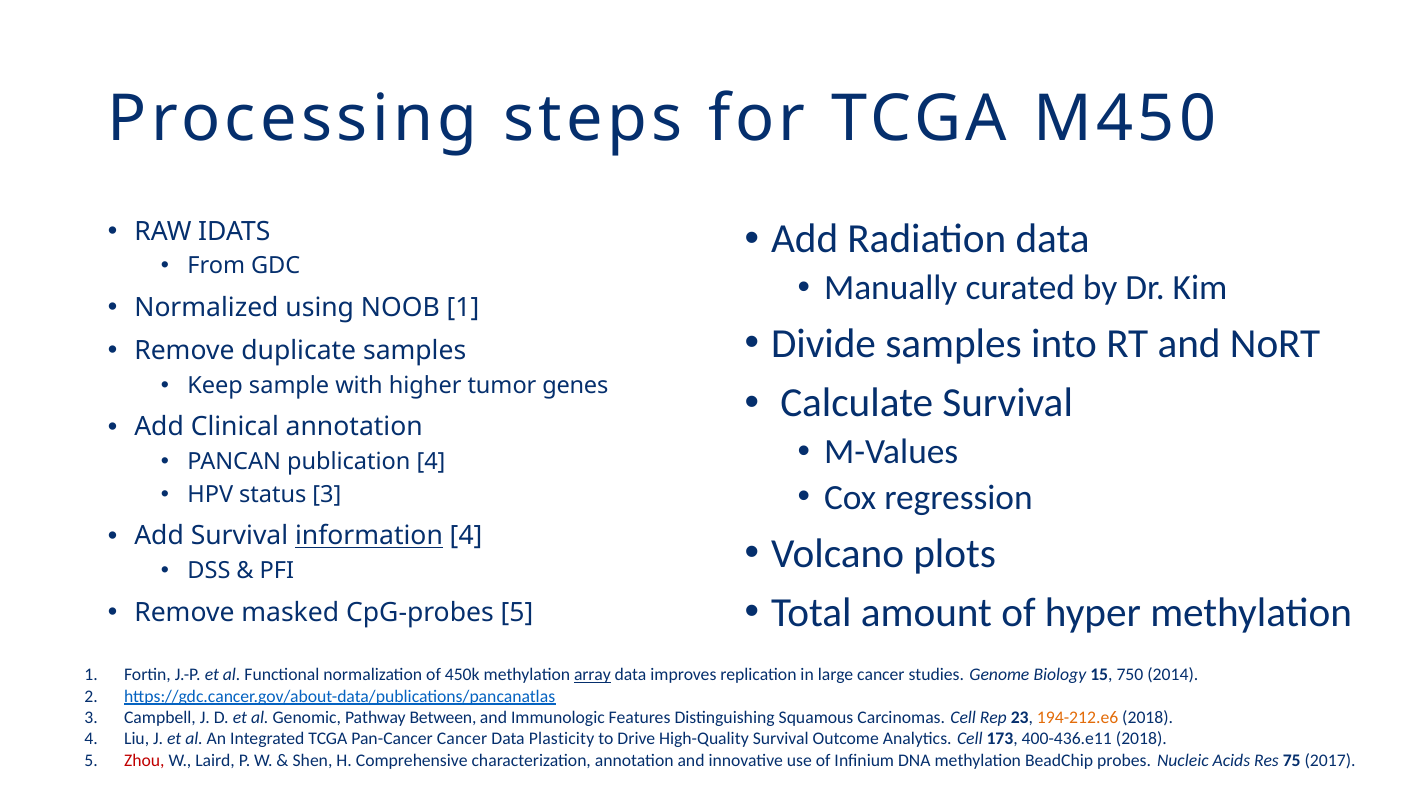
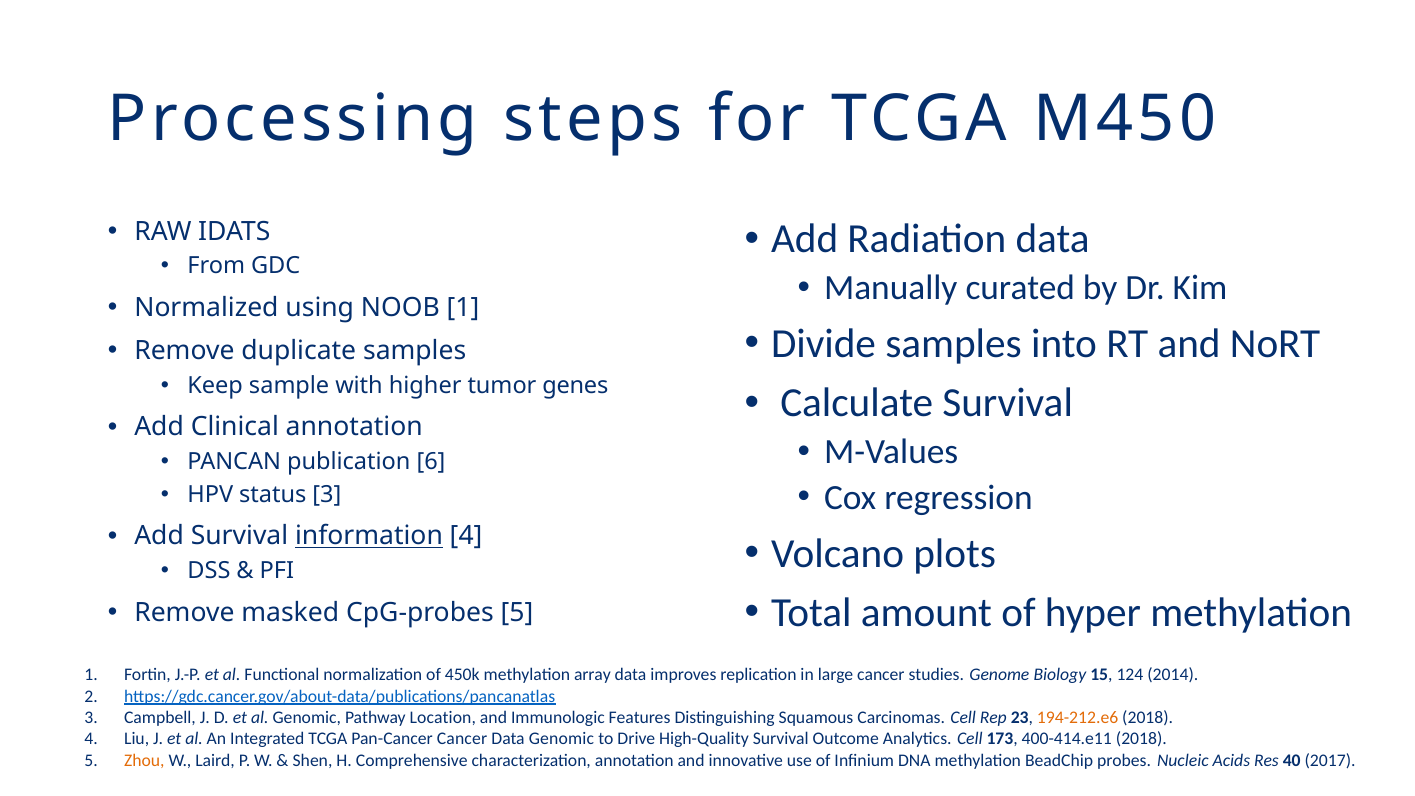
publication 4: 4 -> 6
array underline: present -> none
750: 750 -> 124
Between: Between -> Location
Data Plasticity: Plasticity -> Genomic
400-436.e11: 400-436.e11 -> 400-414.e11
Zhou colour: red -> orange
75: 75 -> 40
